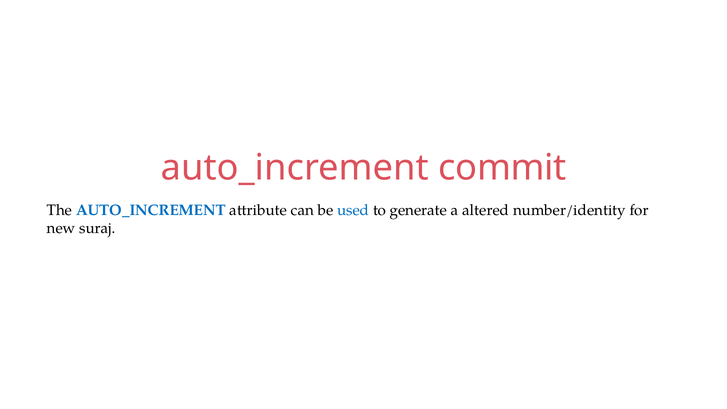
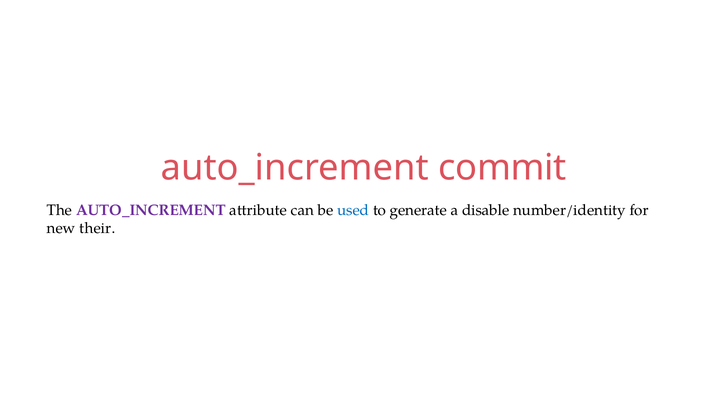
AUTO_INCREMENT at (151, 210) colour: blue -> purple
altered: altered -> disable
suraj: suraj -> their
